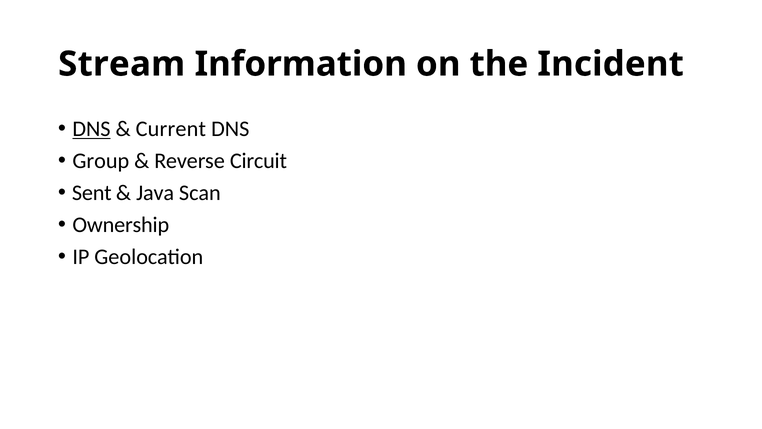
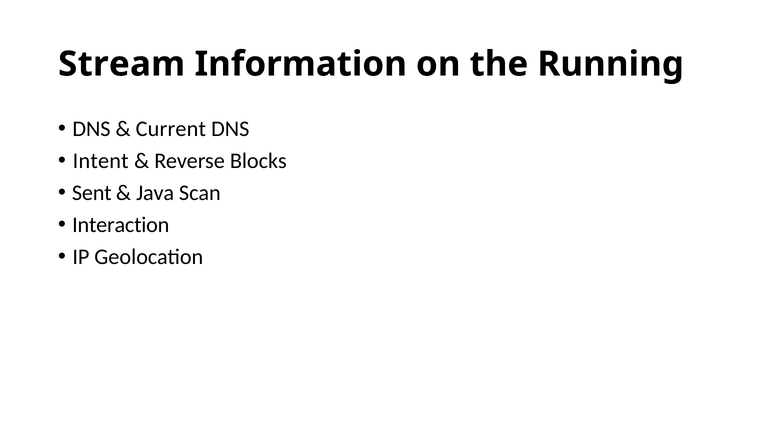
Incident: Incident -> Running
DNS at (91, 129) underline: present -> none
Group: Group -> Intent
Circuit: Circuit -> Blocks
Ownership: Ownership -> Interaction
